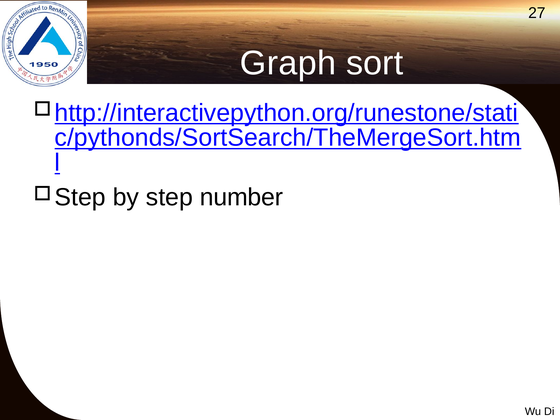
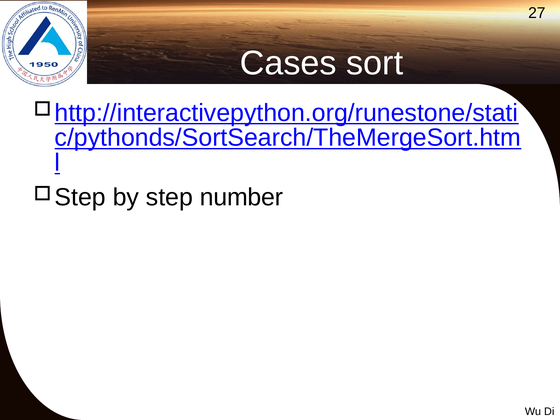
Graph: Graph -> Cases
